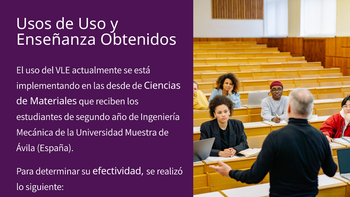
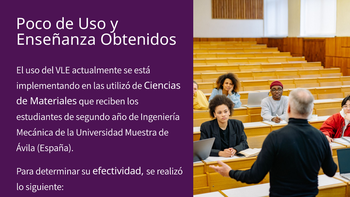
Usos: Usos -> Poco
desde: desde -> utilizó
